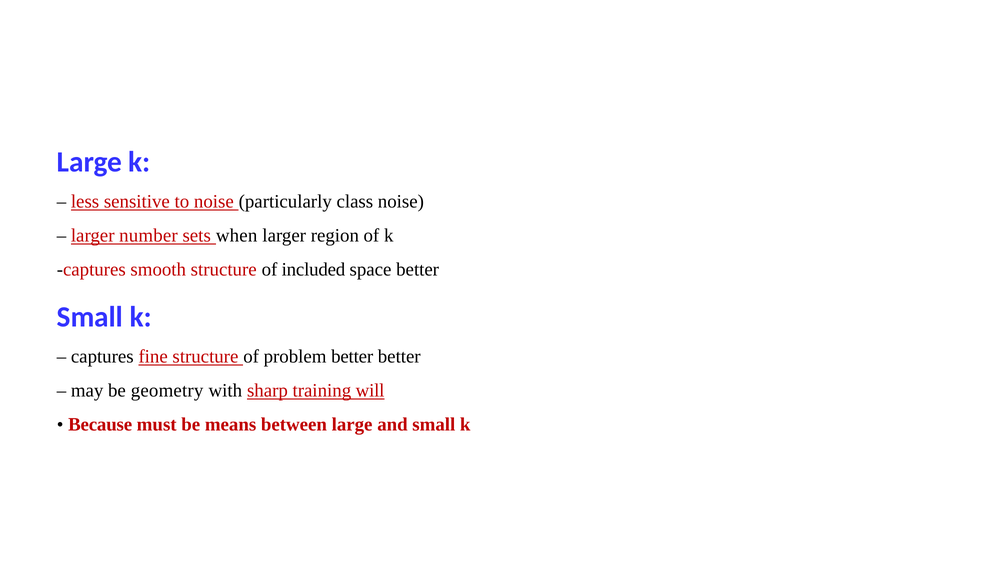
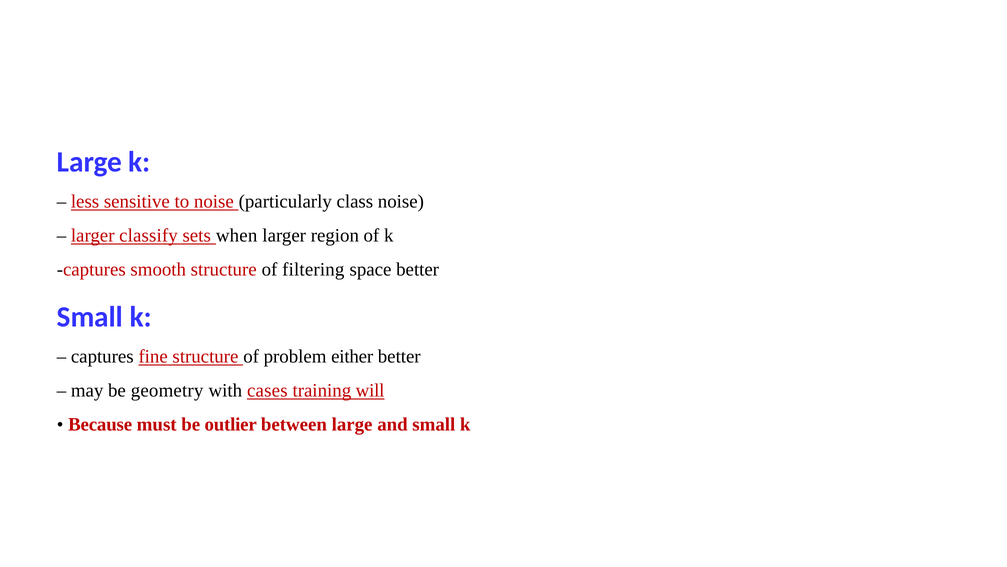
number: number -> classify
included: included -> filtering
problem better: better -> either
sharp: sharp -> cases
means: means -> outlier
